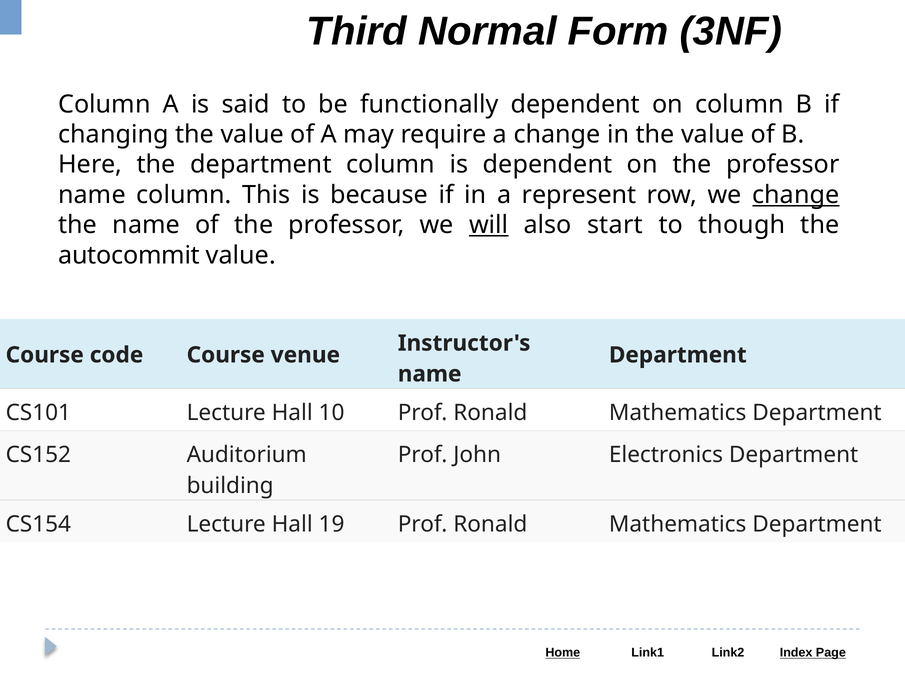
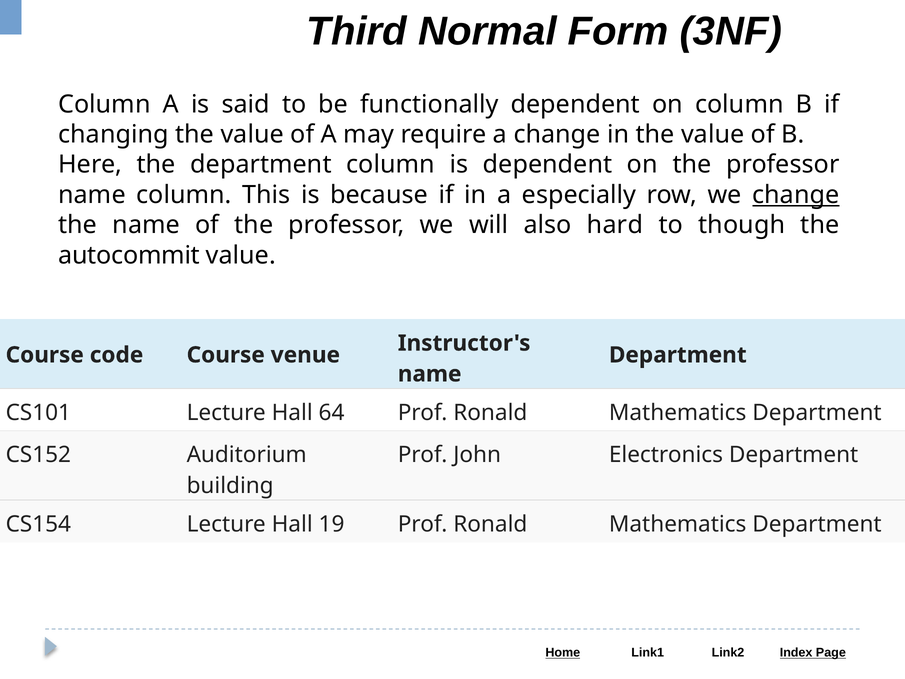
represent: represent -> especially
will underline: present -> none
start: start -> hard
10: 10 -> 64
